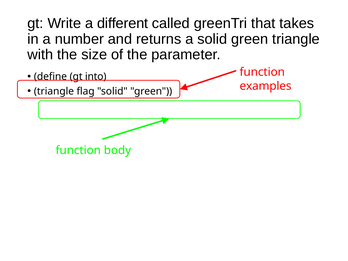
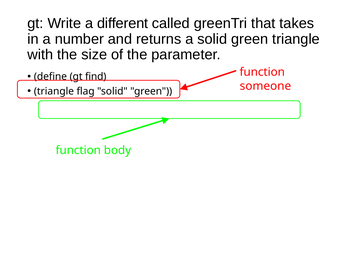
into: into -> find
examples: examples -> someone
